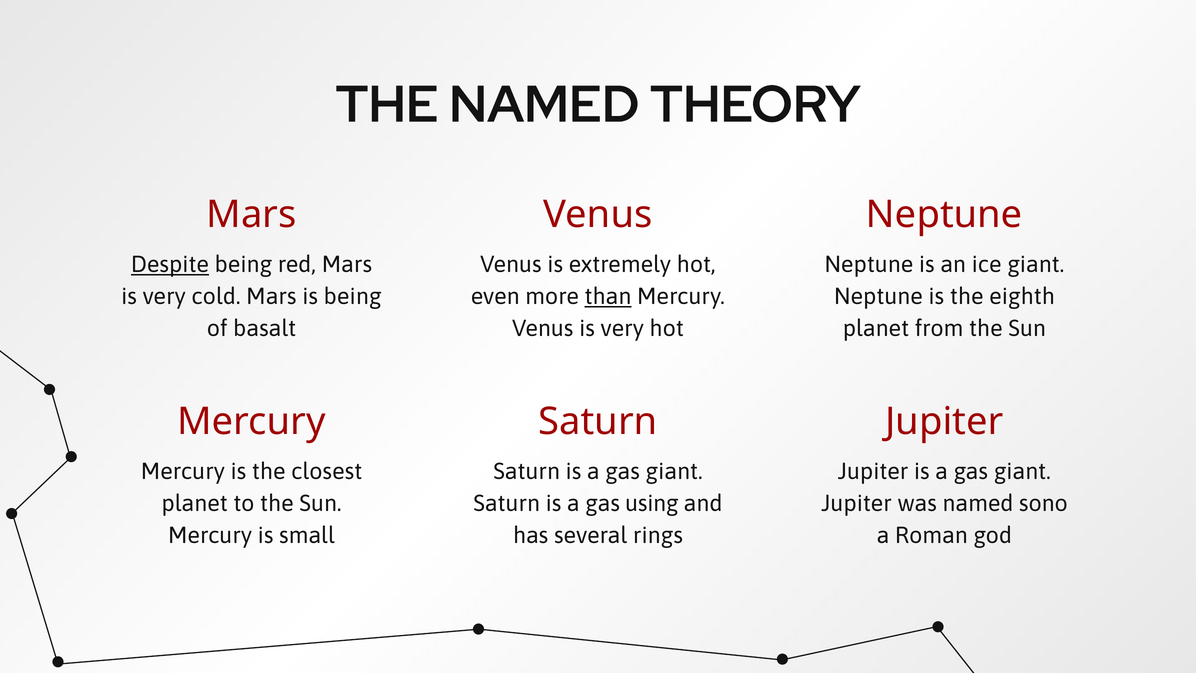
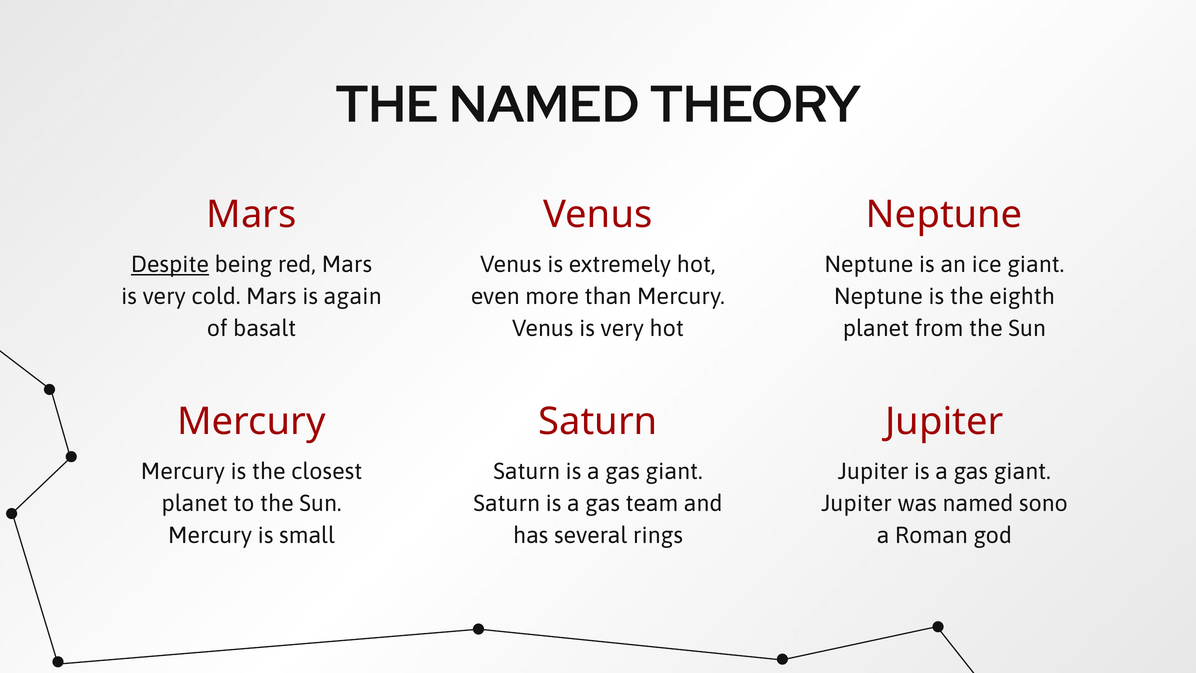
is being: being -> again
than underline: present -> none
using: using -> team
